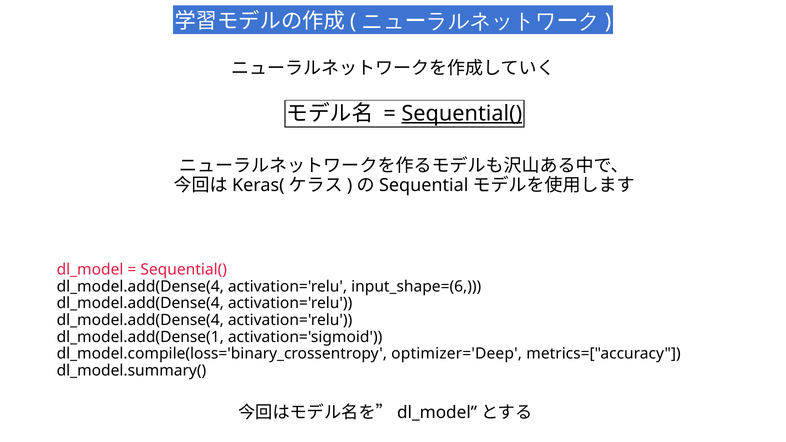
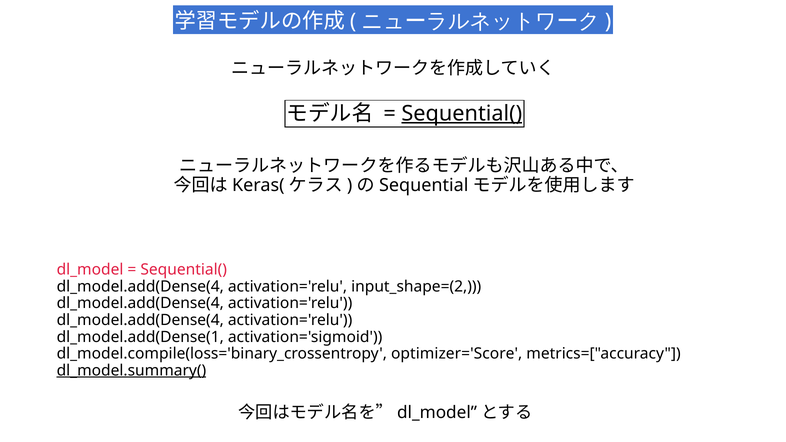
input_shape=(6: input_shape=(6 -> input_shape=(2
optimizer='Deep: optimizer='Deep -> optimizer='Score
dl_model.summary( underline: none -> present
